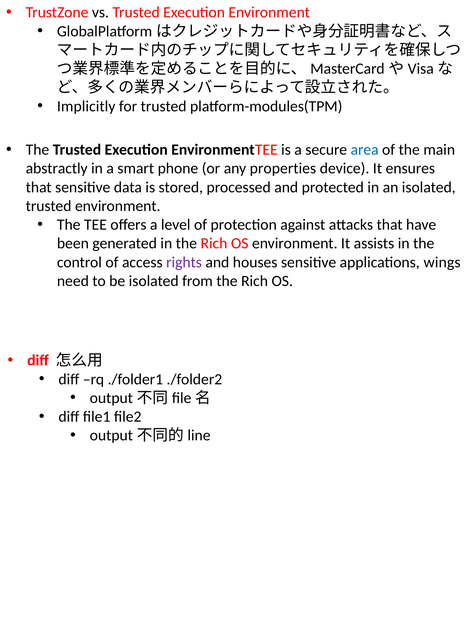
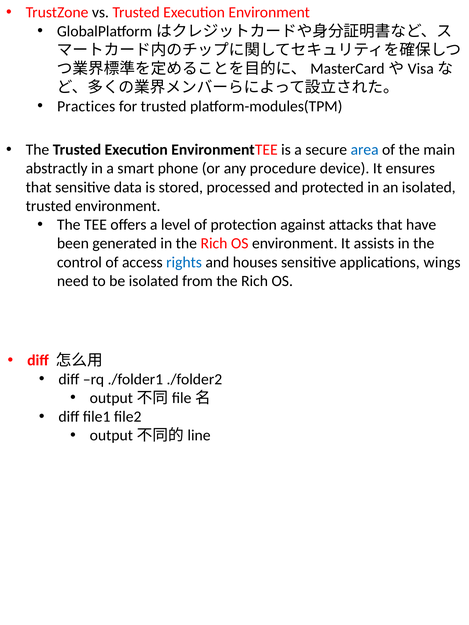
Implicitly: Implicitly -> Practices
properties: properties -> procedure
rights colour: purple -> blue
